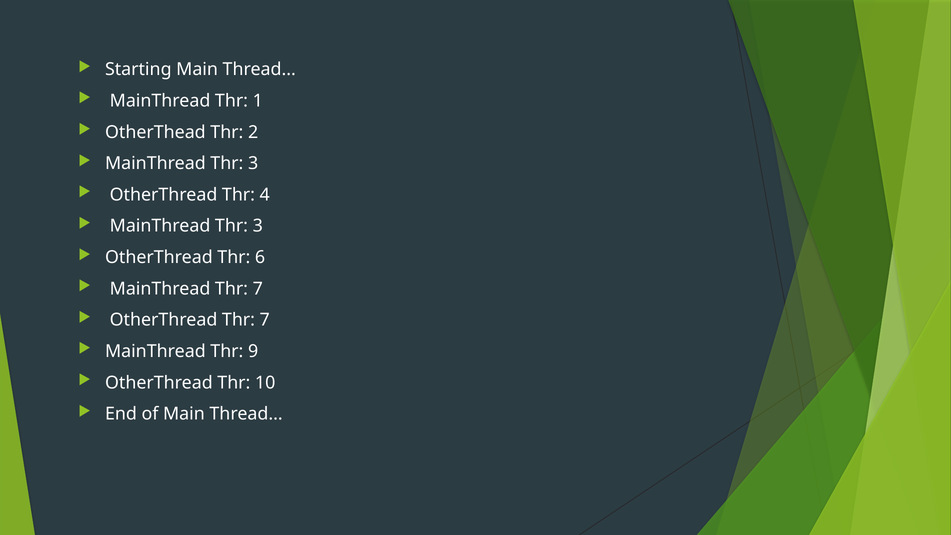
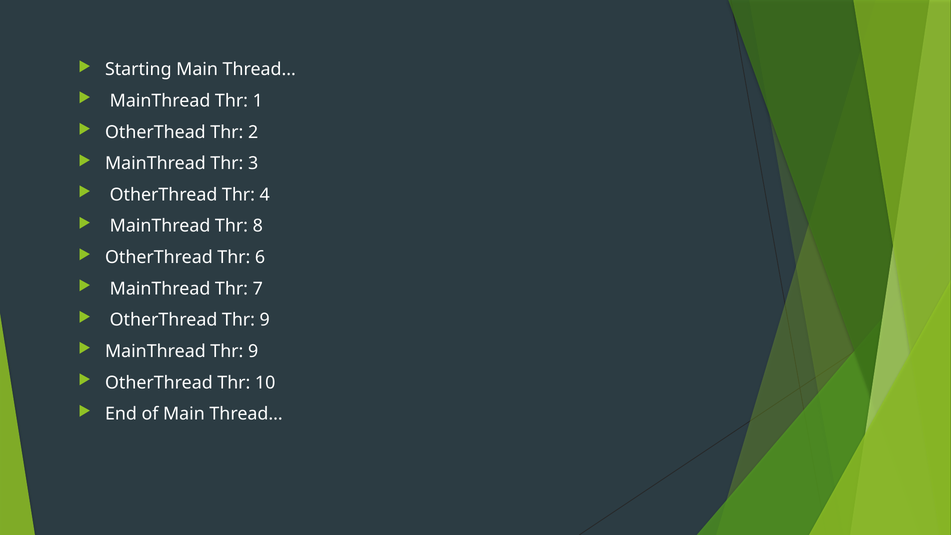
3 at (258, 226): 3 -> 8
OtherThread Thr 7: 7 -> 9
